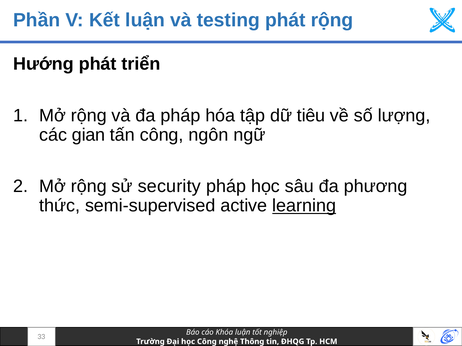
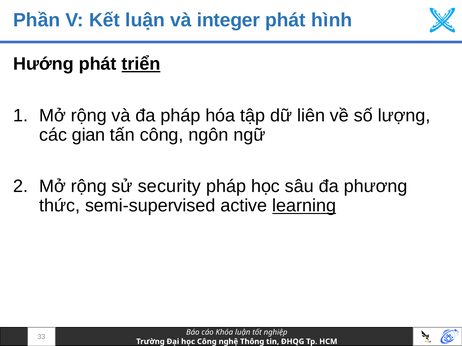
testing: testing -> integer
phát rộng: rộng -> hình
triển underline: none -> present
tiêu: tiêu -> liên
